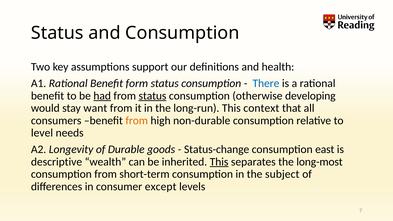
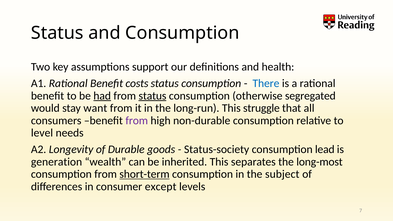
form: form -> costs
developing: developing -> segregated
context: context -> struggle
from at (137, 121) colour: orange -> purple
Status-change: Status-change -> Status-society
east: east -> lead
descriptive: descriptive -> generation
This at (219, 162) underline: present -> none
short-term underline: none -> present
